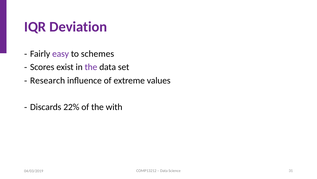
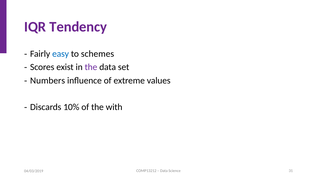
Deviation: Deviation -> Tendency
easy colour: purple -> blue
Research: Research -> Numbers
22%: 22% -> 10%
